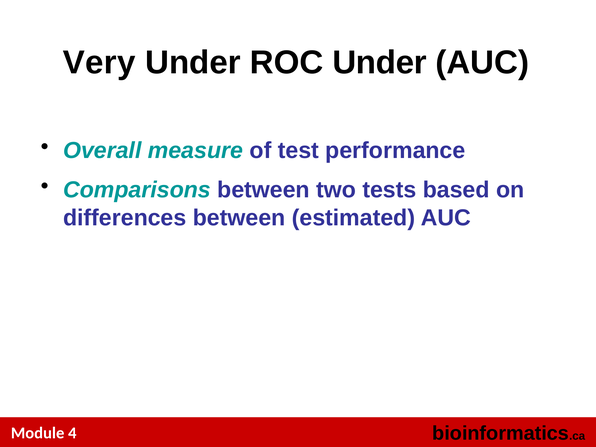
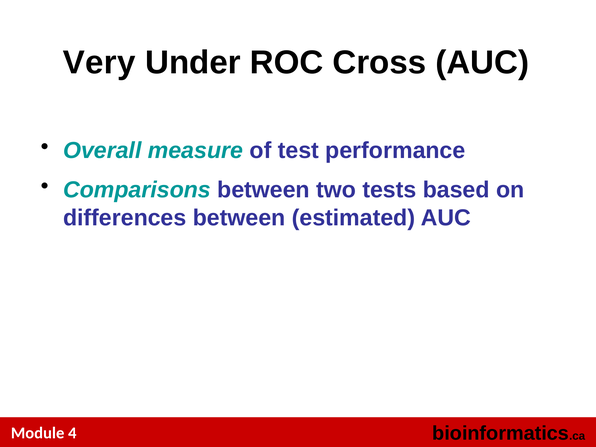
ROC Under: Under -> Cross
